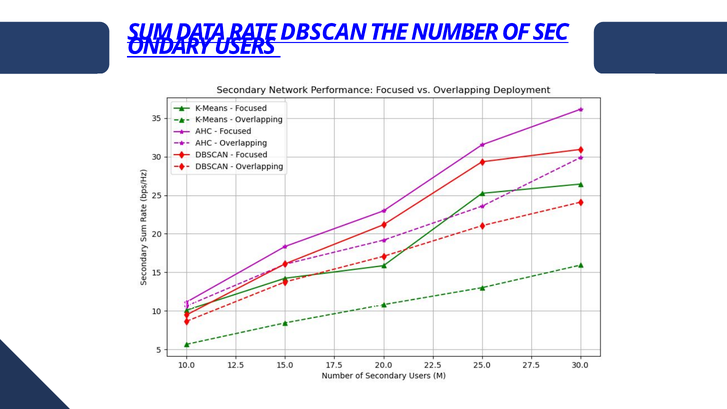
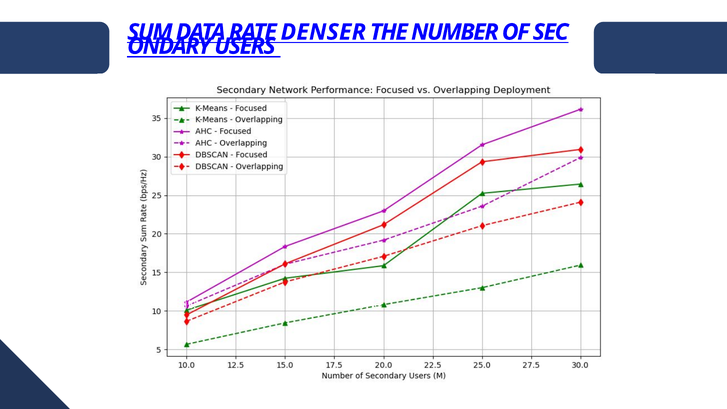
DBSCAN: DBSCAN -> DENSER
